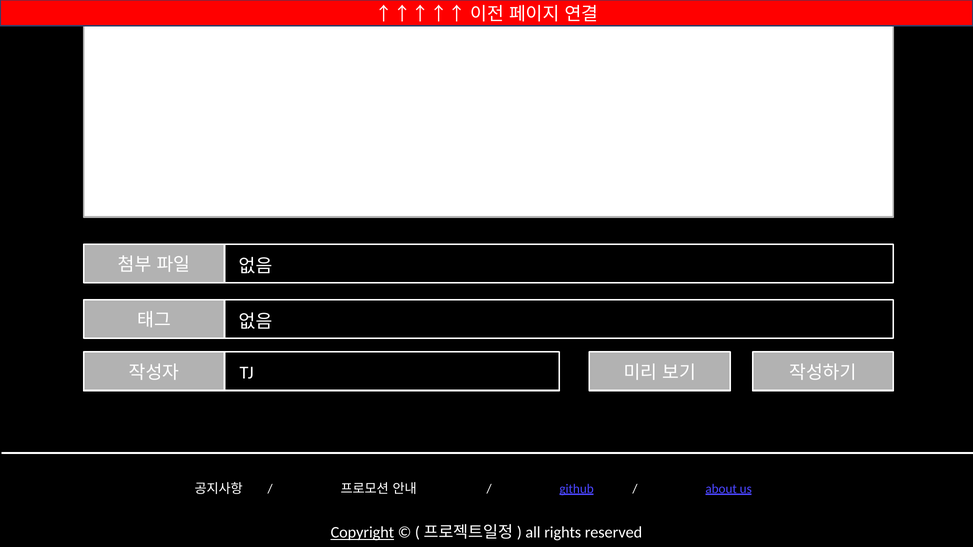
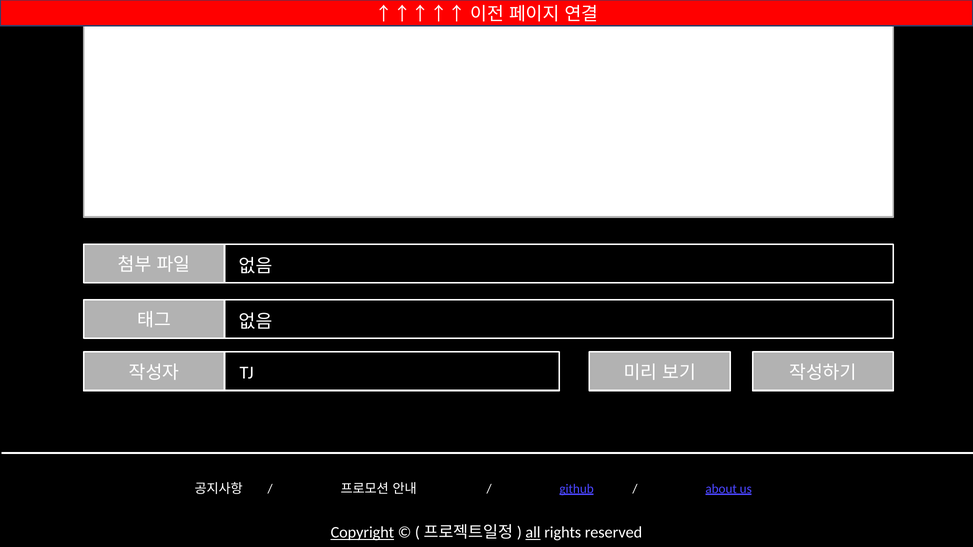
all underline: none -> present
